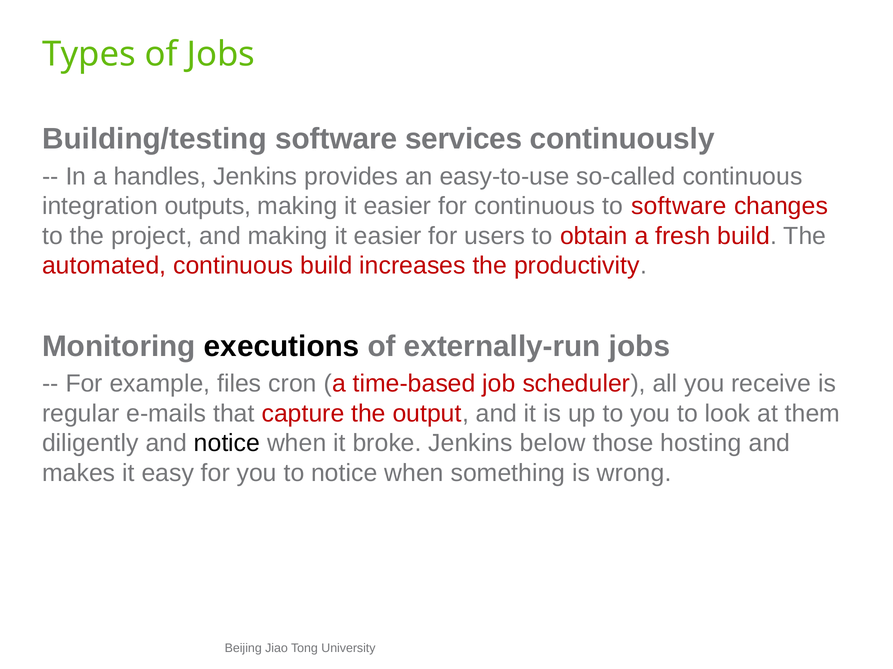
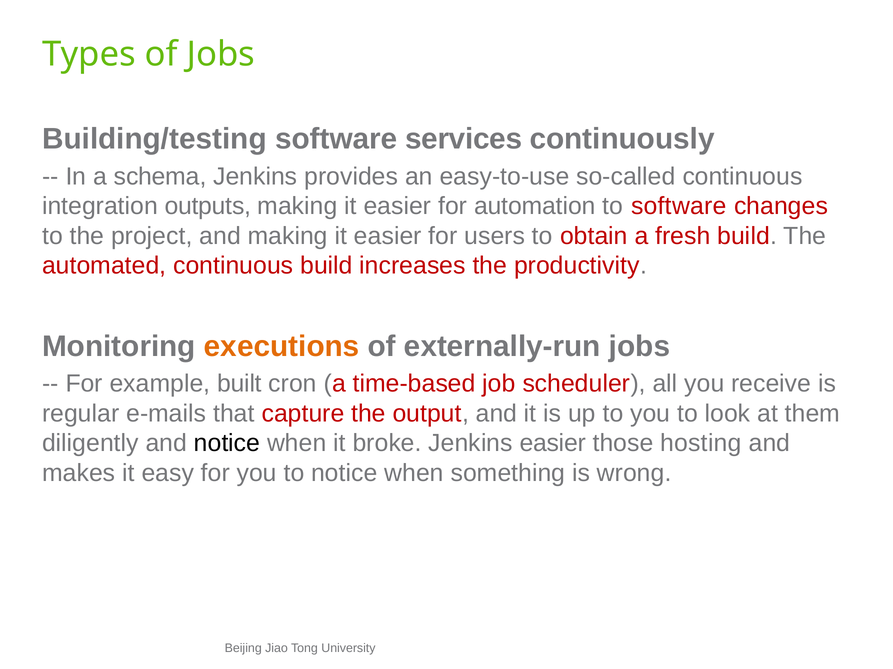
handles: handles -> schema
for continuous: continuous -> automation
executions colour: black -> orange
files: files -> built
Jenkins below: below -> easier
